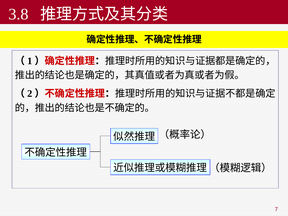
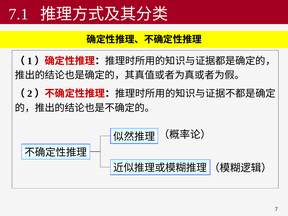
3.8: 3.8 -> 7.1
